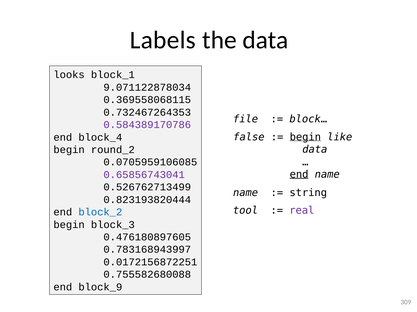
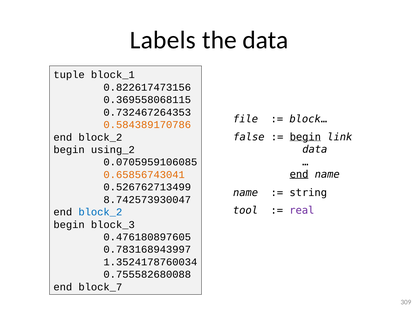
looks: looks -> tuple
9.071122878034: 9.071122878034 -> 0.822617473156
0.584389170786 colour: purple -> orange
like: like -> link
block_4 at (100, 138): block_4 -> block_2
round_2: round_2 -> using_2
0.65856743041 colour: purple -> orange
0.823193820444: 0.823193820444 -> 8.742573930047
0.0172156872251: 0.0172156872251 -> 1.3524178760034
block_9: block_9 -> block_7
